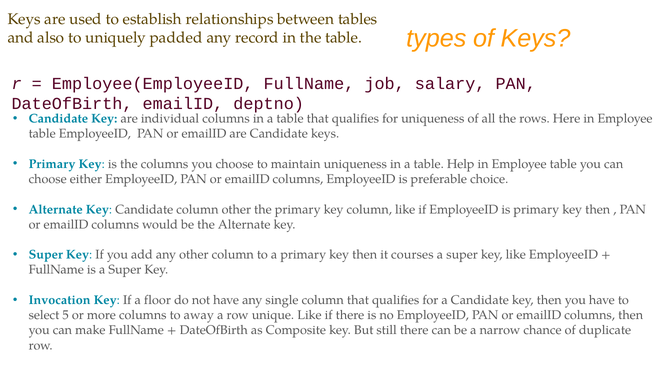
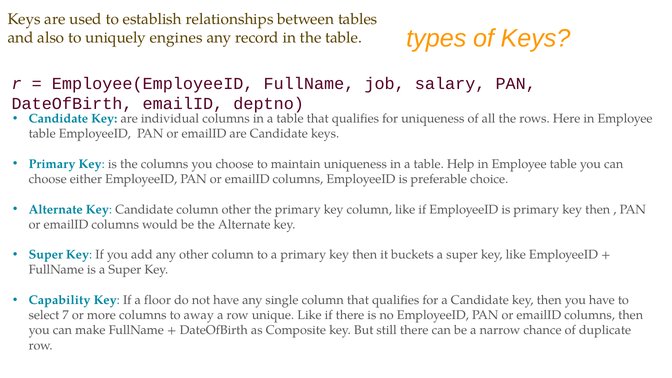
padded: padded -> engines
courses: courses -> buckets
Invocation: Invocation -> Capability
5: 5 -> 7
